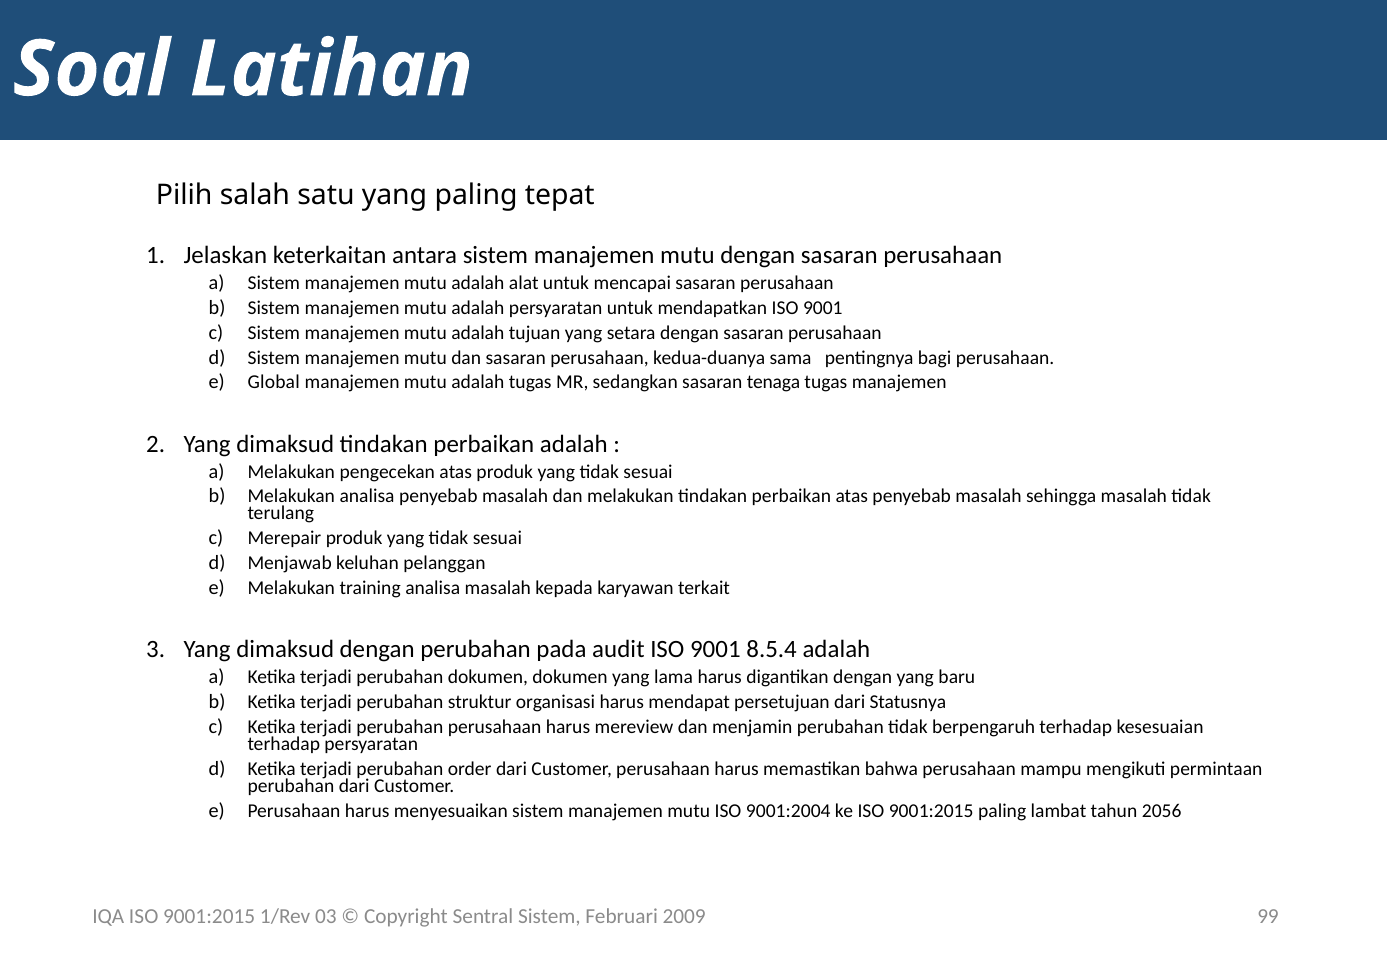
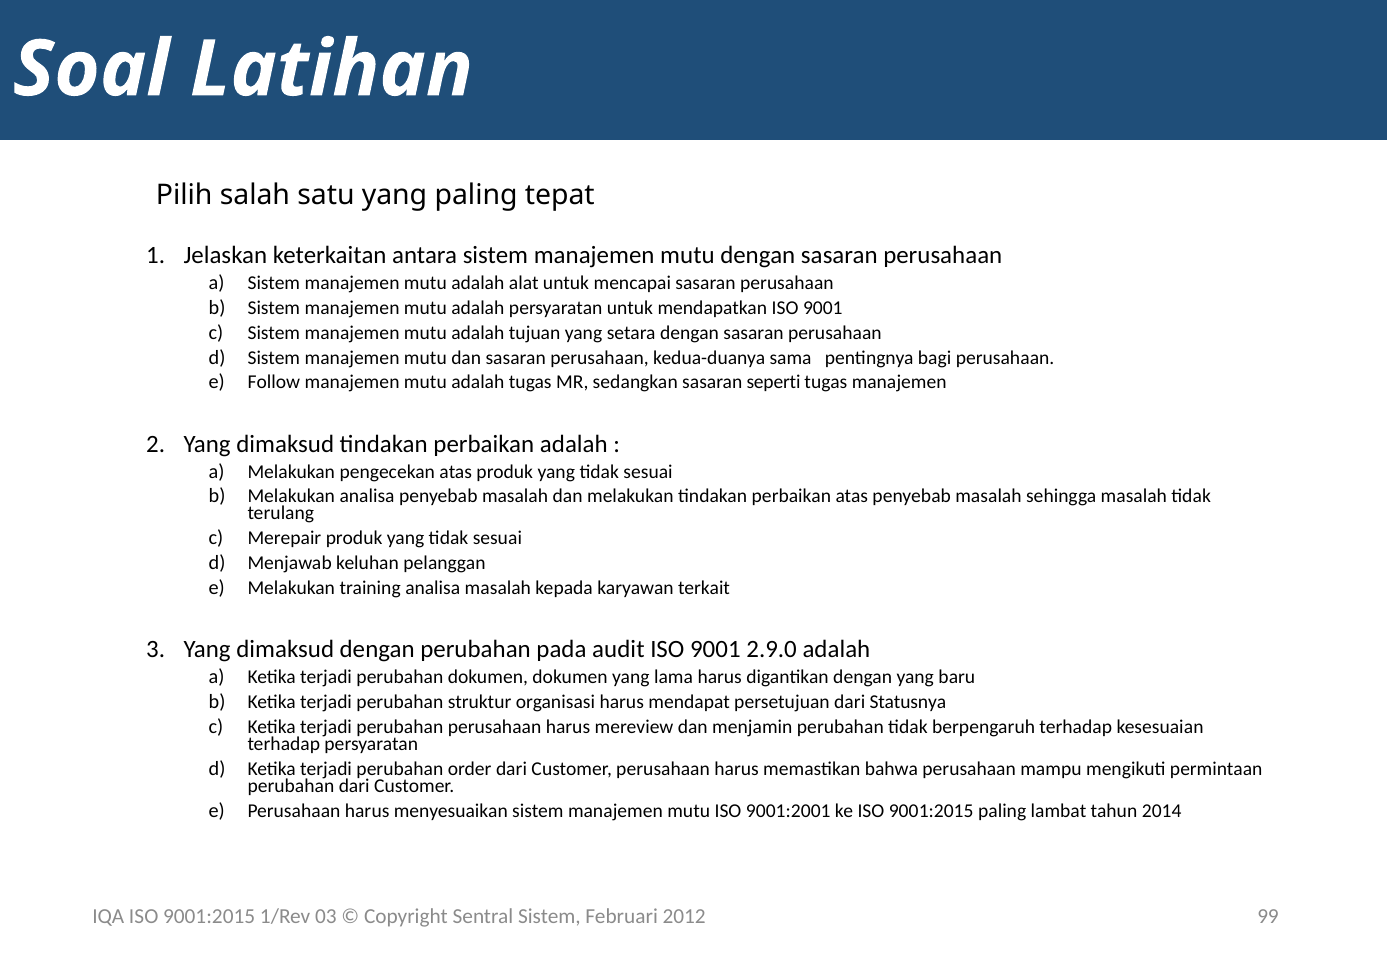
Global: Global -> Follow
tenaga: tenaga -> seperti
8.5.4: 8.5.4 -> 2.9.0
9001:2004: 9001:2004 -> 9001:2001
2056: 2056 -> 2014
2009: 2009 -> 2012
